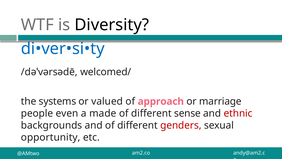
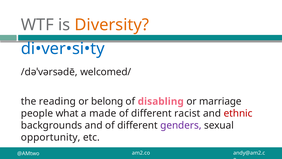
Diversity colour: black -> orange
systems: systems -> reading
valued: valued -> belong
approach: approach -> disabling
even: even -> what
sense: sense -> racist
genders colour: red -> purple
